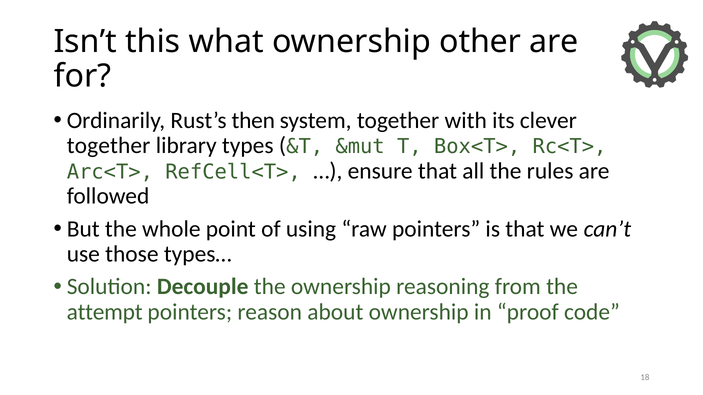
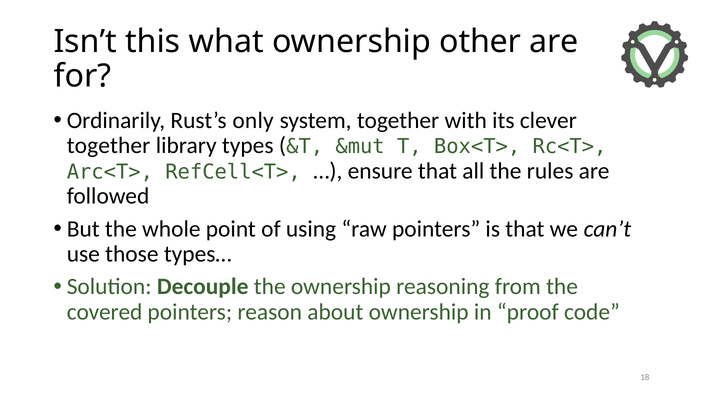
then: then -> only
attempt: attempt -> covered
